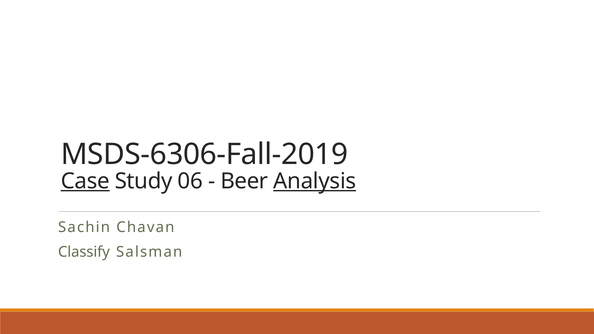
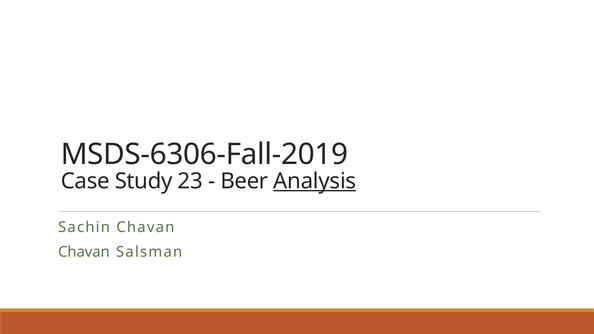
Case underline: present -> none
06: 06 -> 23
Classify at (84, 252): Classify -> Chavan
